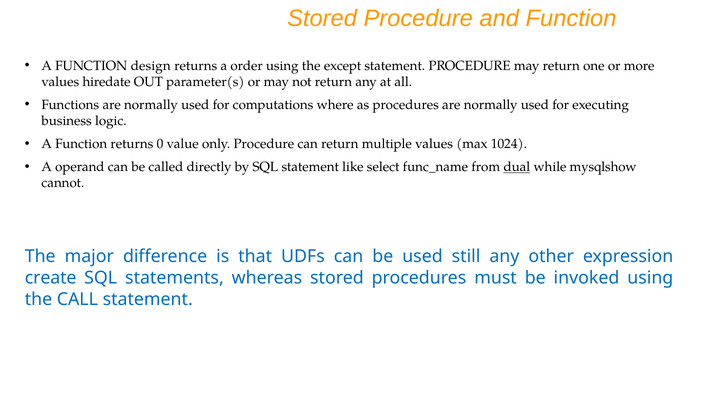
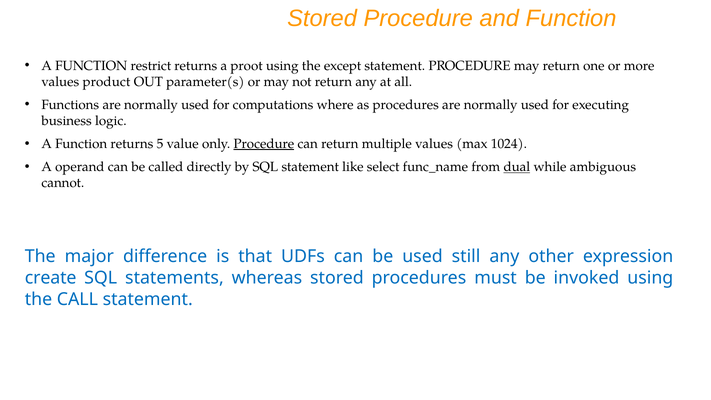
design: design -> restrict
order: order -> proot
hiredate: hiredate -> product
0: 0 -> 5
Procedure at (264, 144) underline: none -> present
mysqlshow: mysqlshow -> ambiguous
